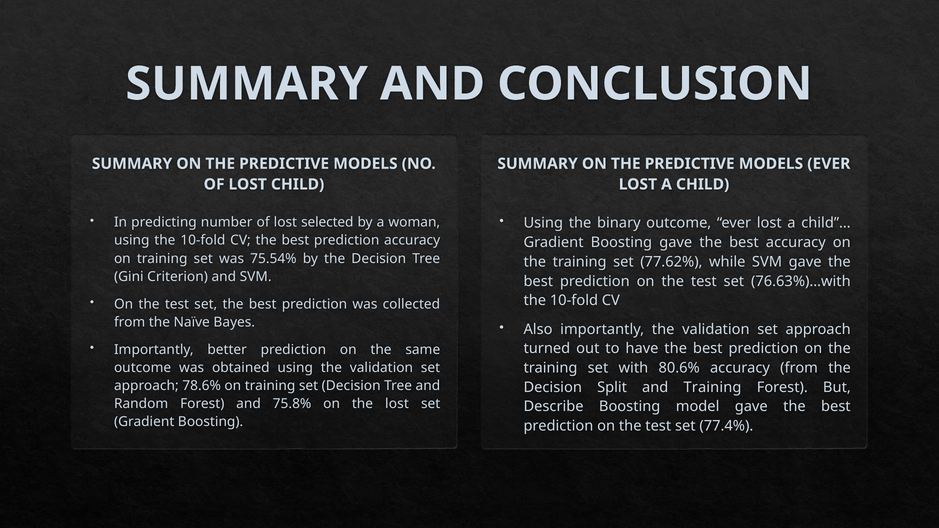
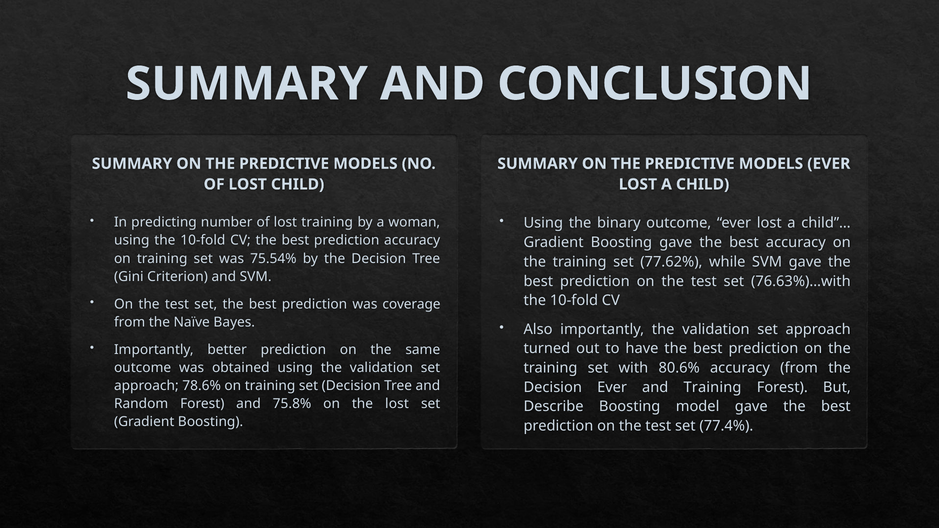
lost selected: selected -> training
collected: collected -> coverage
Decision Split: Split -> Ever
